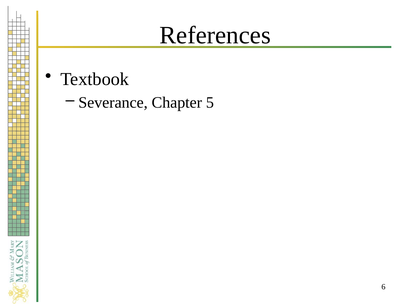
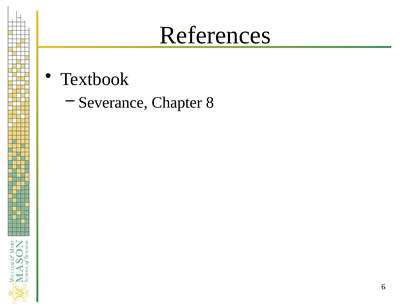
5: 5 -> 8
